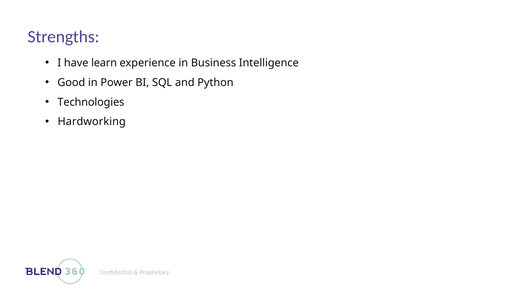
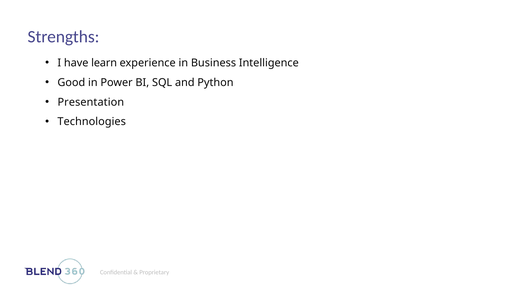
Technologies: Technologies -> Presentation
Hardworking: Hardworking -> Technologies
